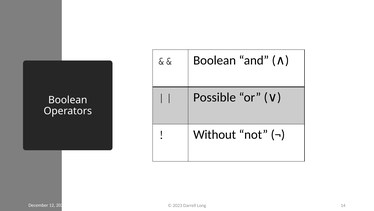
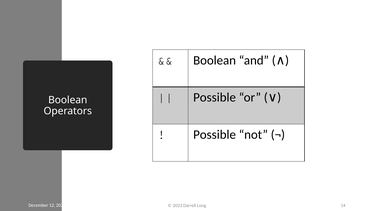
Without at (215, 134): Without -> Possible
